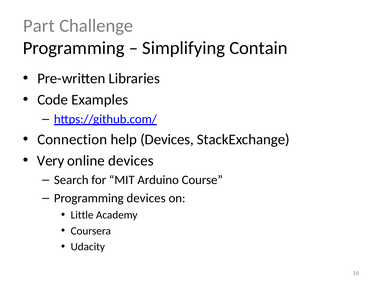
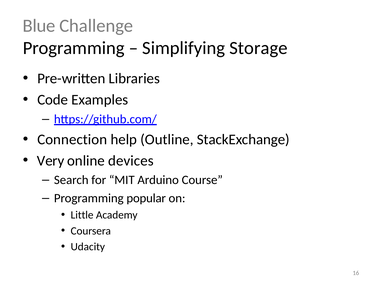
Part: Part -> Blue
Contain: Contain -> Storage
help Devices: Devices -> Outline
Programming devices: devices -> popular
